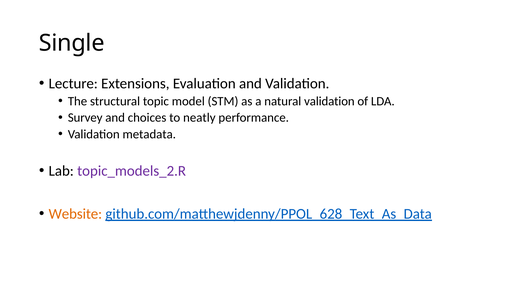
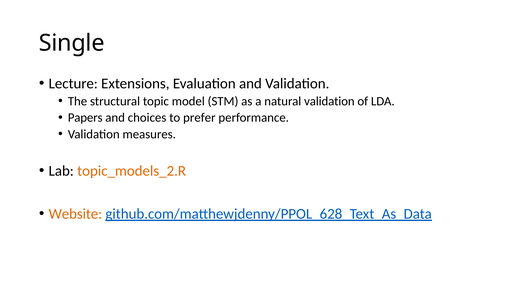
Survey: Survey -> Papers
neatly: neatly -> prefer
metadata: metadata -> measures
topic_models_2.R colour: purple -> orange
